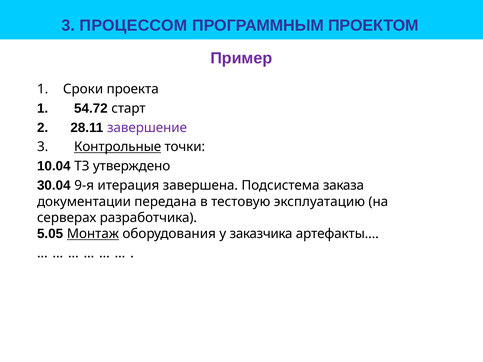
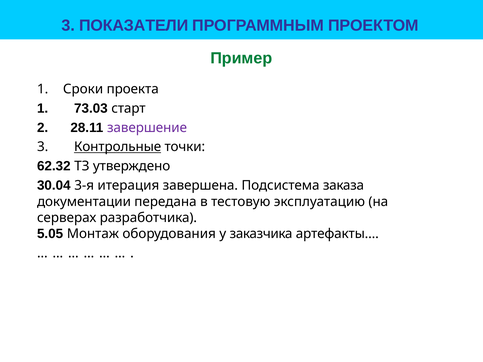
ПРОЦЕССОМ: ПРОЦЕССОМ -> ПОКАЗАТЕЛИ
Пример colour: purple -> green
54.72: 54.72 -> 73.03
10.04: 10.04 -> 62.32
9-я: 9-я -> 3-я
Монтаж underline: present -> none
